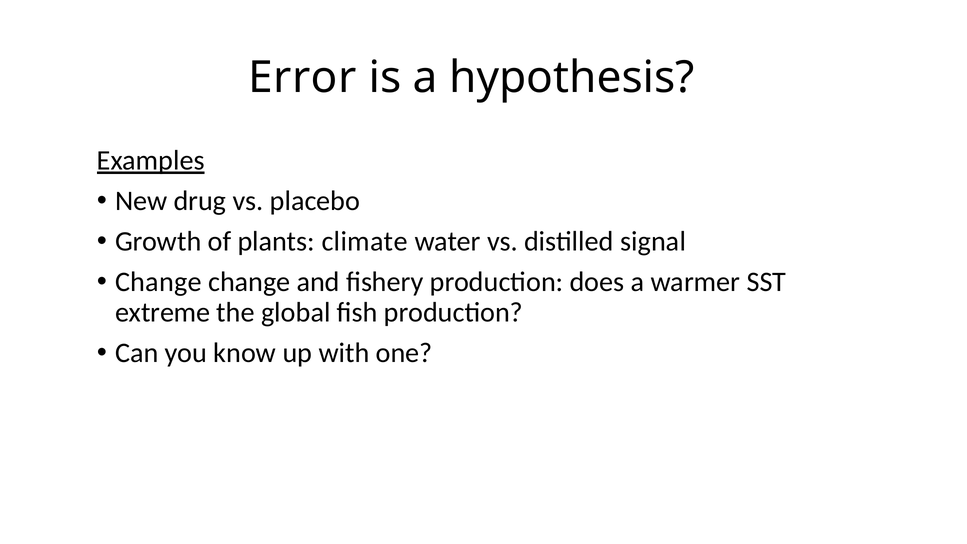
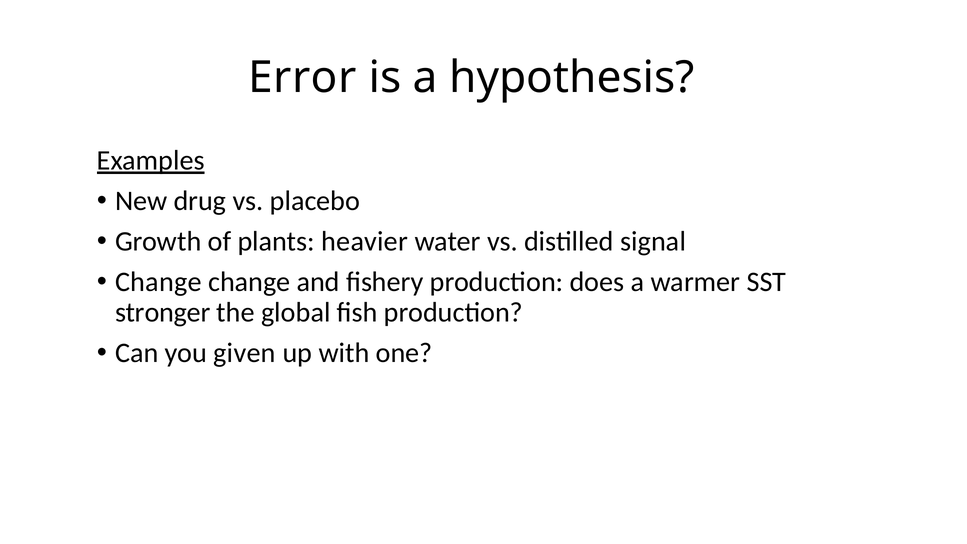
climate: climate -> heavier
extreme: extreme -> stronger
know: know -> given
